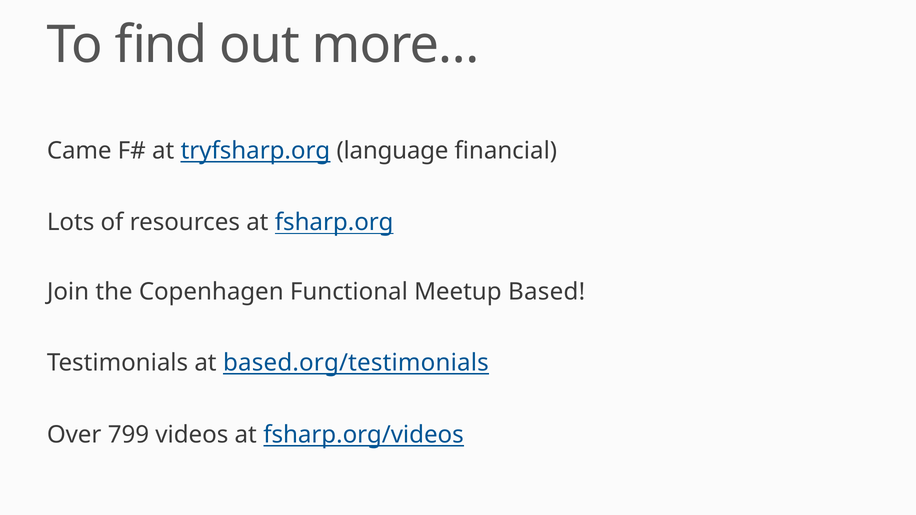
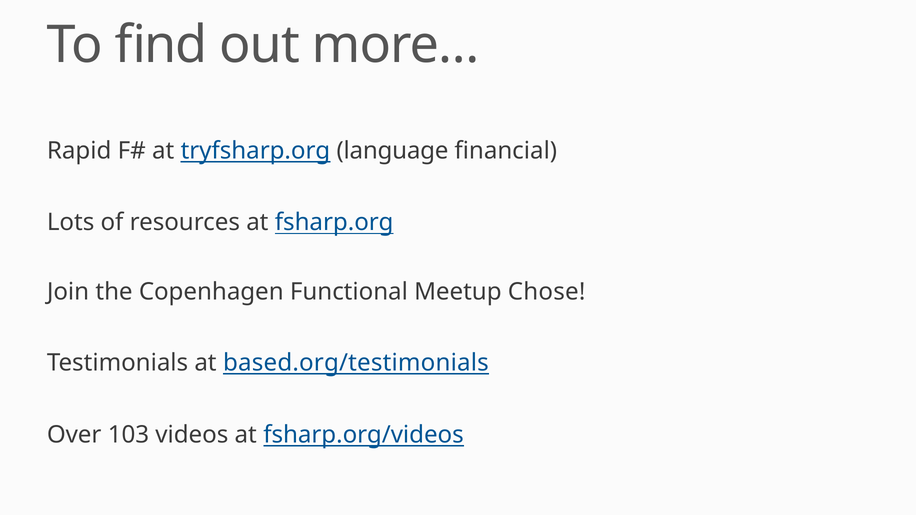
Came: Came -> Rapid
Based: Based -> Chose
799: 799 -> 103
